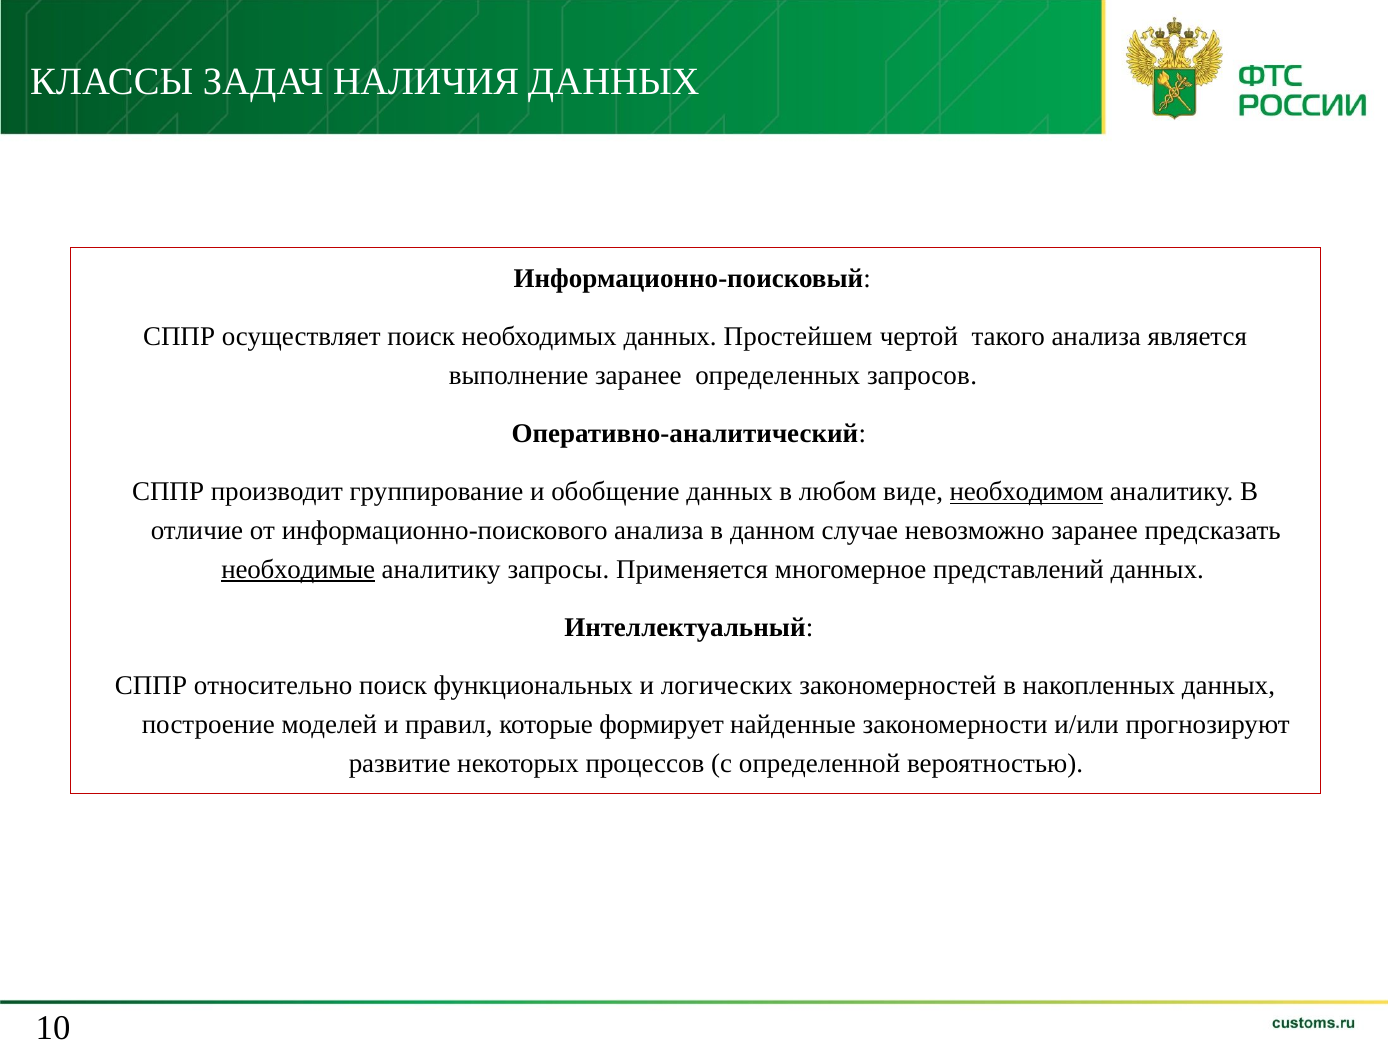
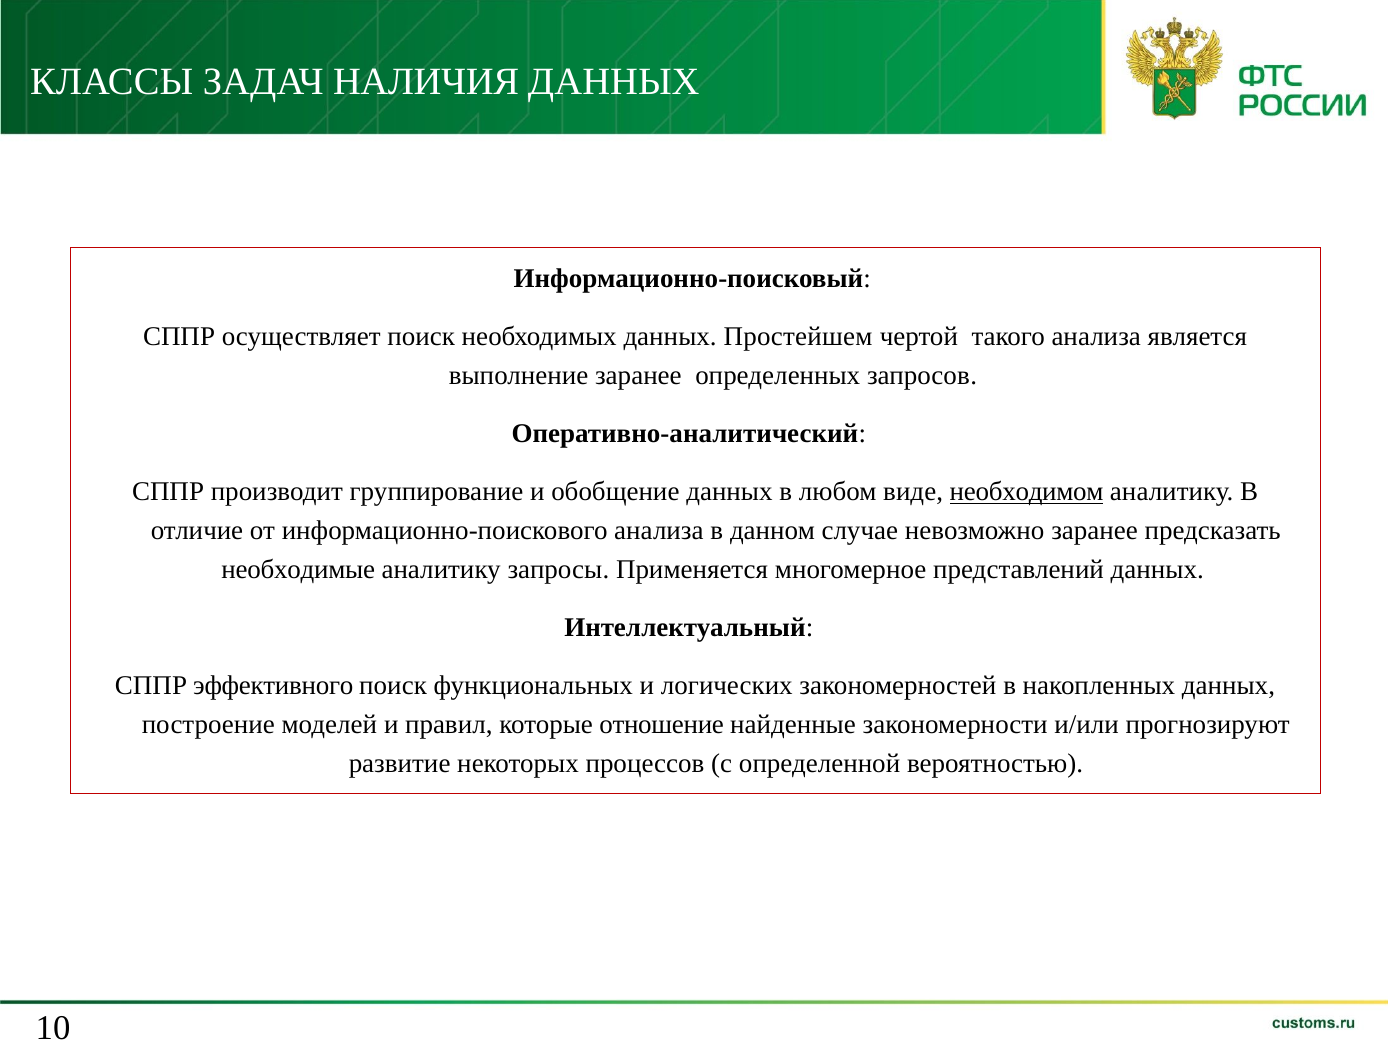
необходимые underline: present -> none
относительно: относительно -> эффективного
формирует: формирует -> отношение
